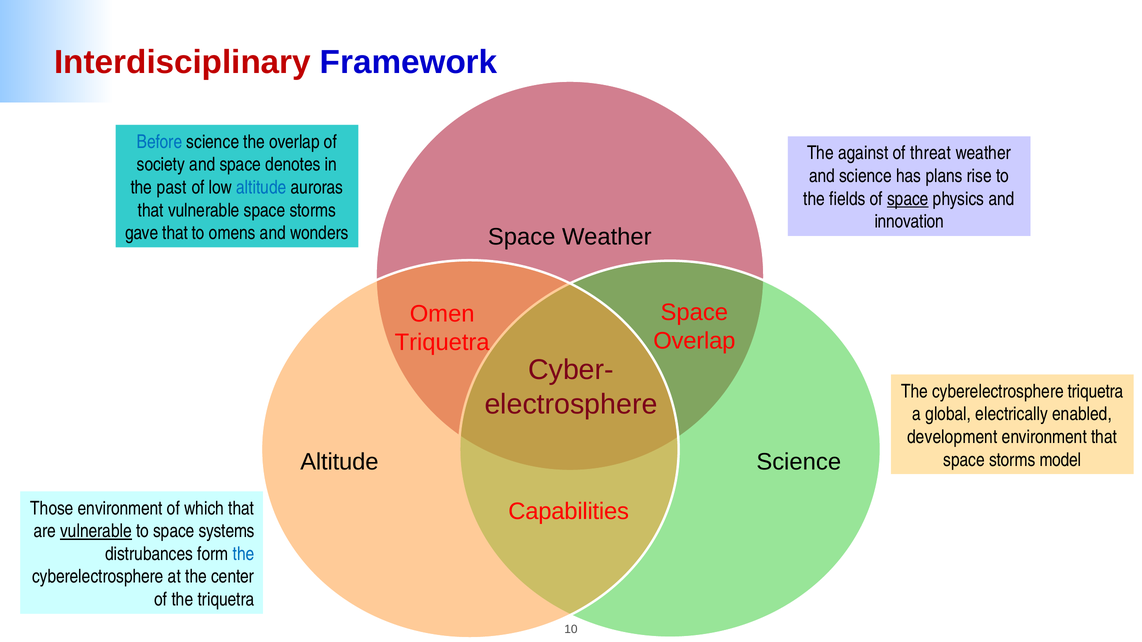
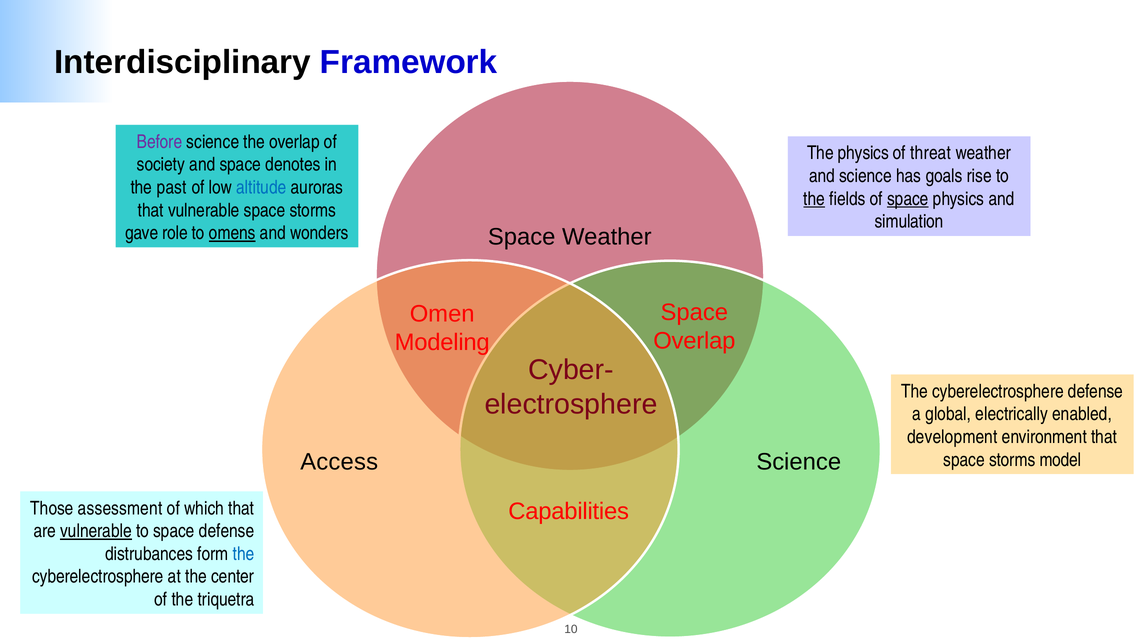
Interdisciplinary colour: red -> black
Before colour: blue -> purple
The against: against -> physics
plans: plans -> goals
the at (814, 199) underline: none -> present
innovation: innovation -> simulation
gave that: that -> role
omens underline: none -> present
Triquetra at (442, 342): Triquetra -> Modeling
cyberelectrosphere triquetra: triquetra -> defense
Altitude at (339, 462): Altitude -> Access
Those environment: environment -> assessment
space systems: systems -> defense
